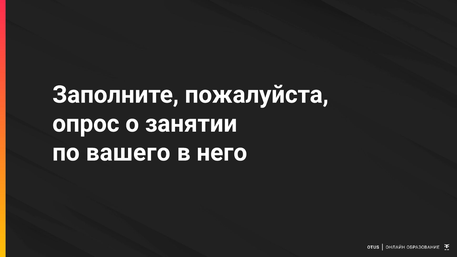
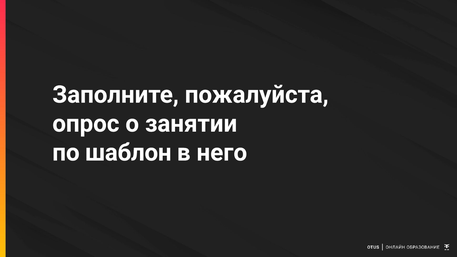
вашего: вашего -> шаблон
